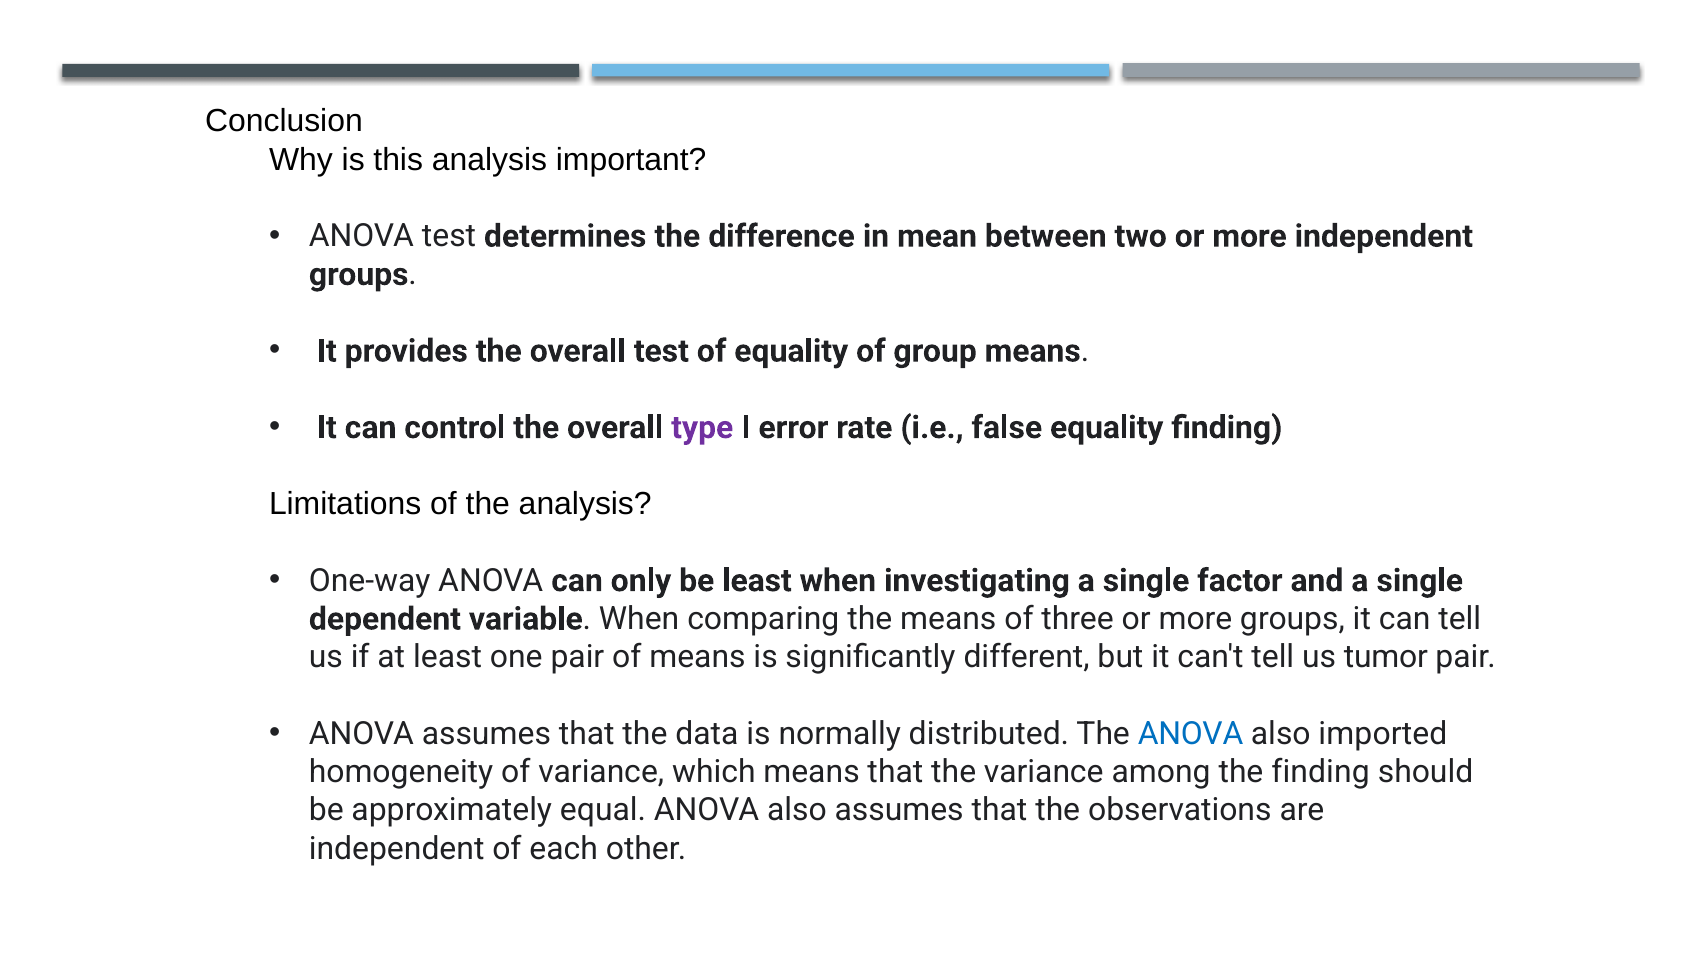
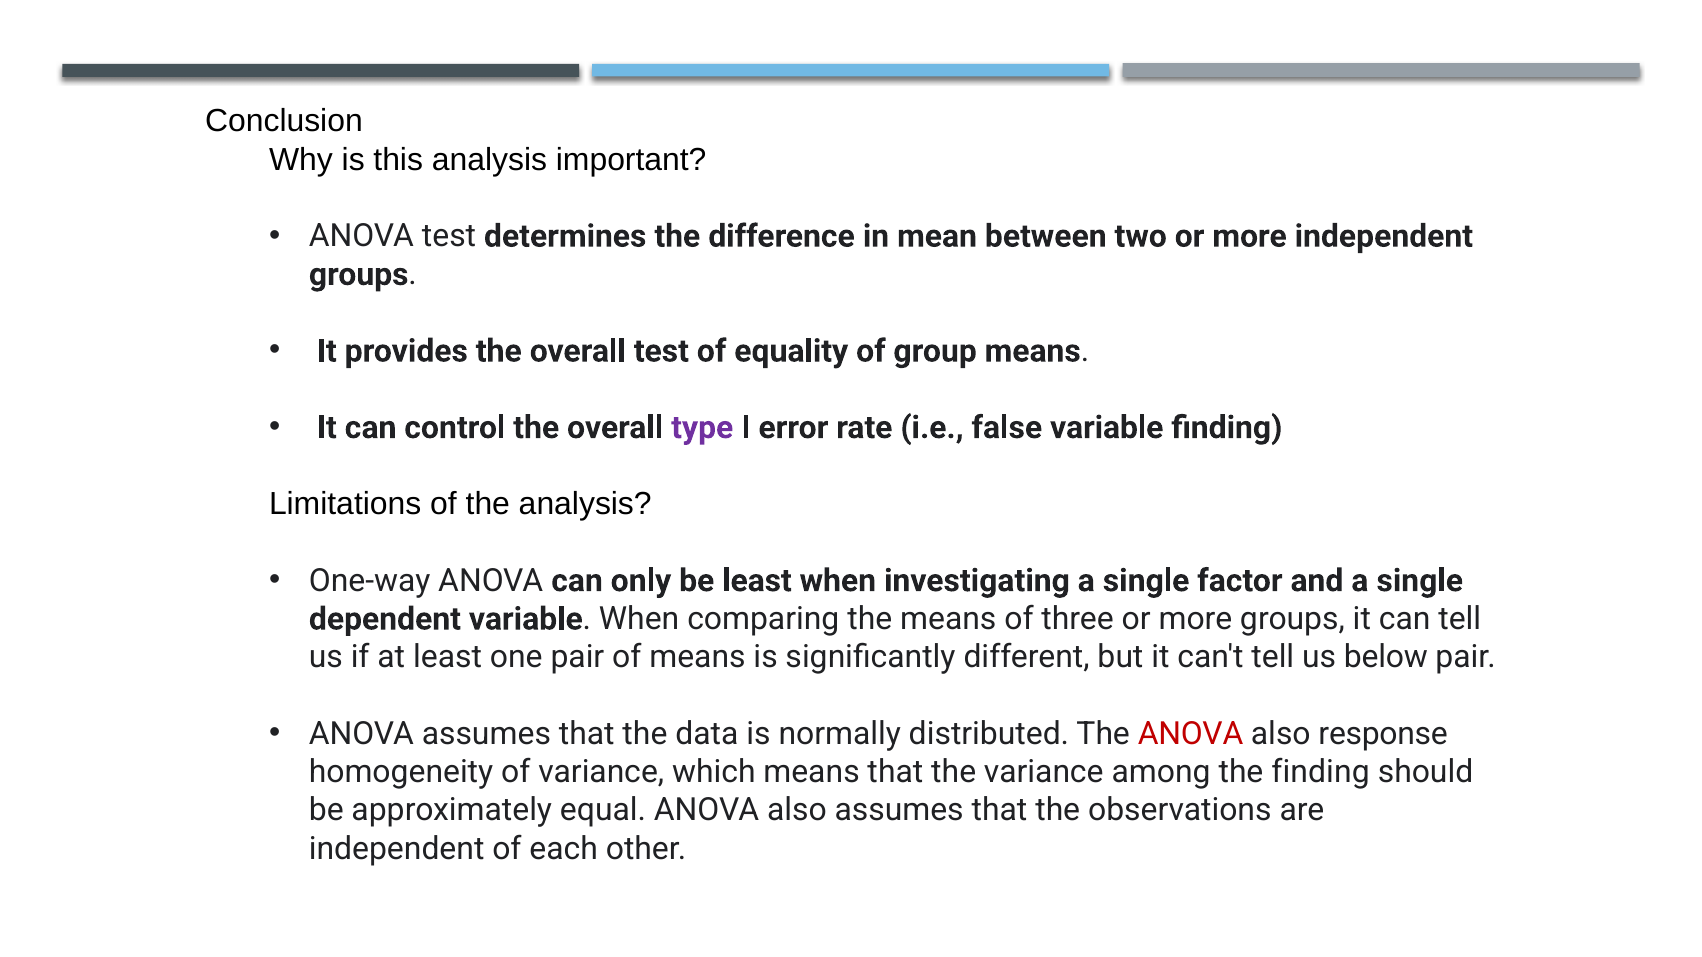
false equality: equality -> variable
tumor: tumor -> below
ANOVA at (1191, 734) colour: blue -> red
imported: imported -> response
